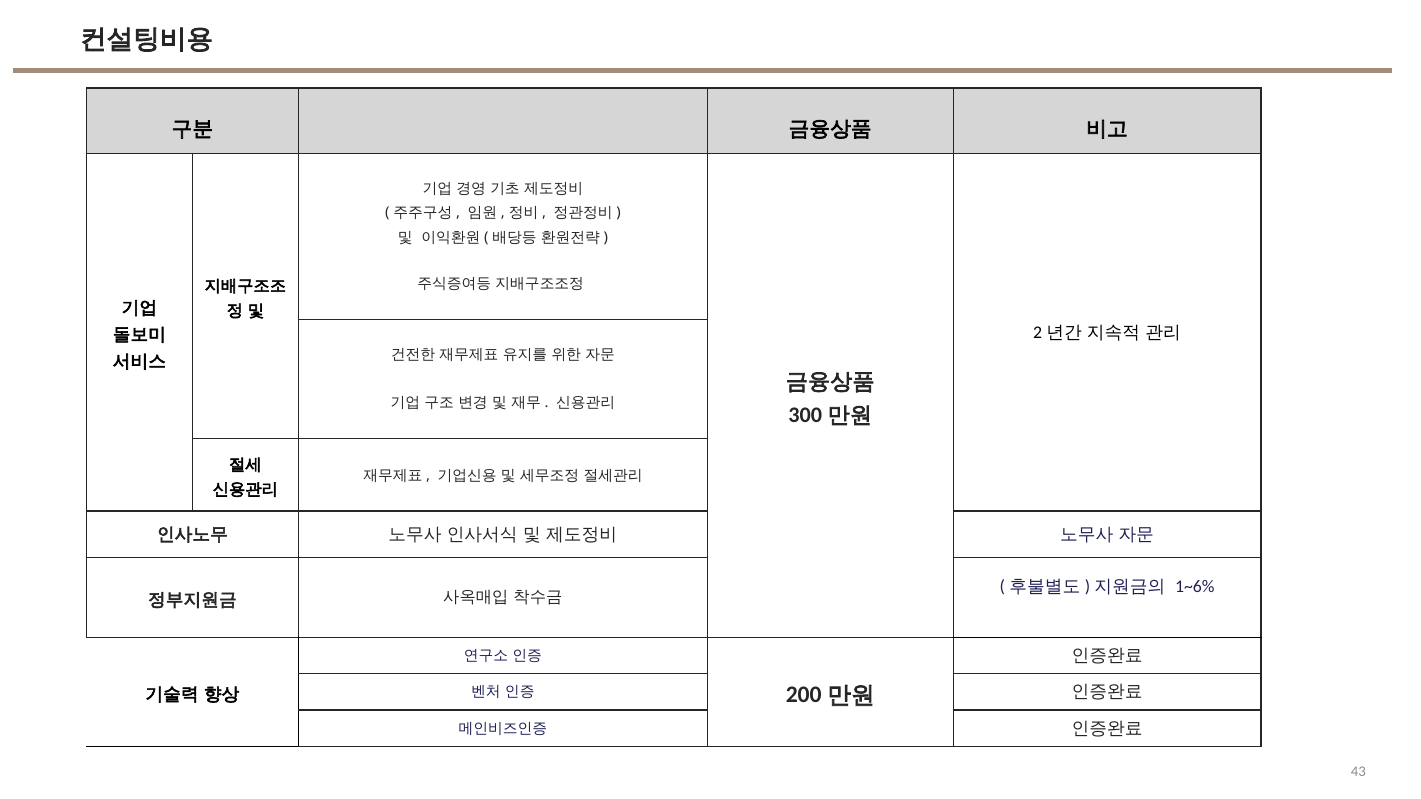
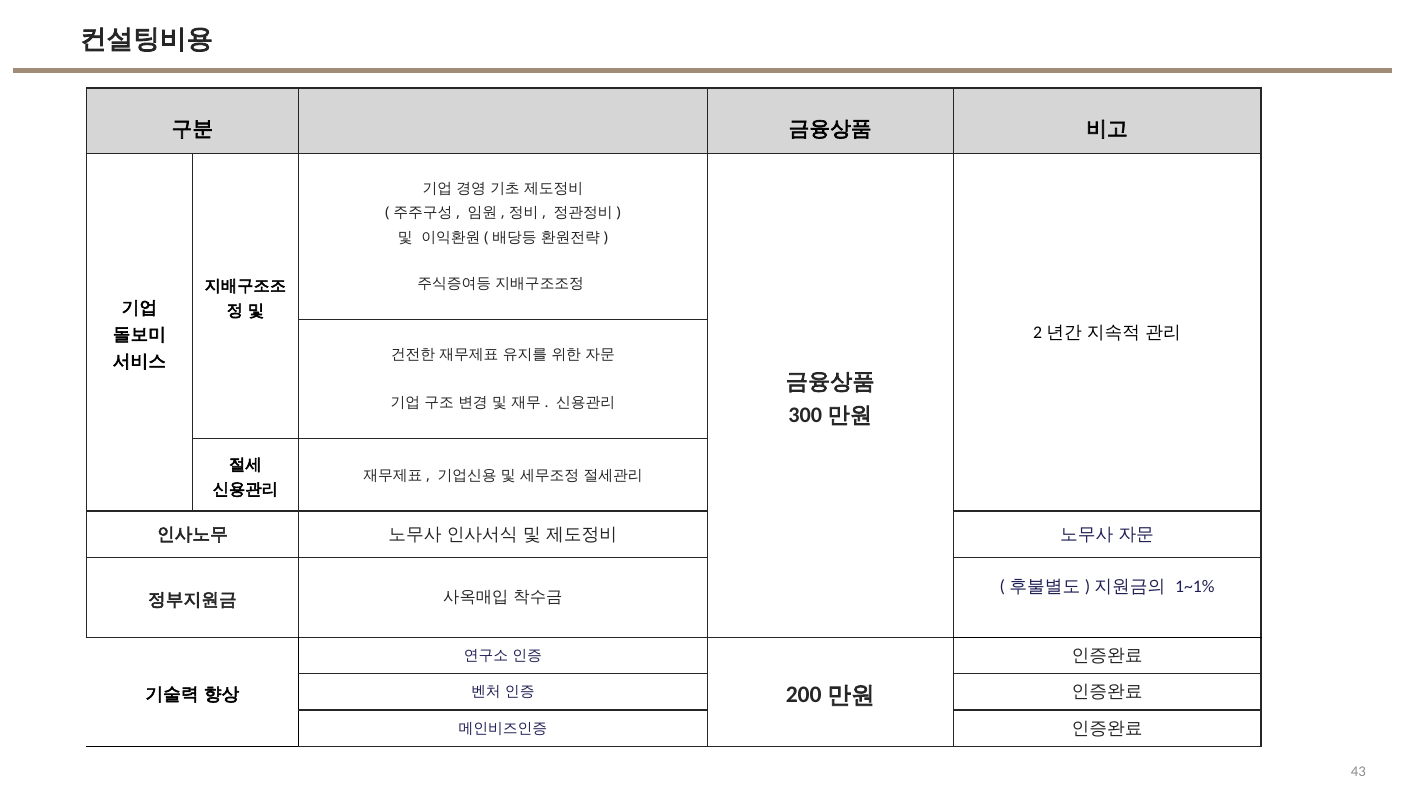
1~6%: 1~6% -> 1~1%
